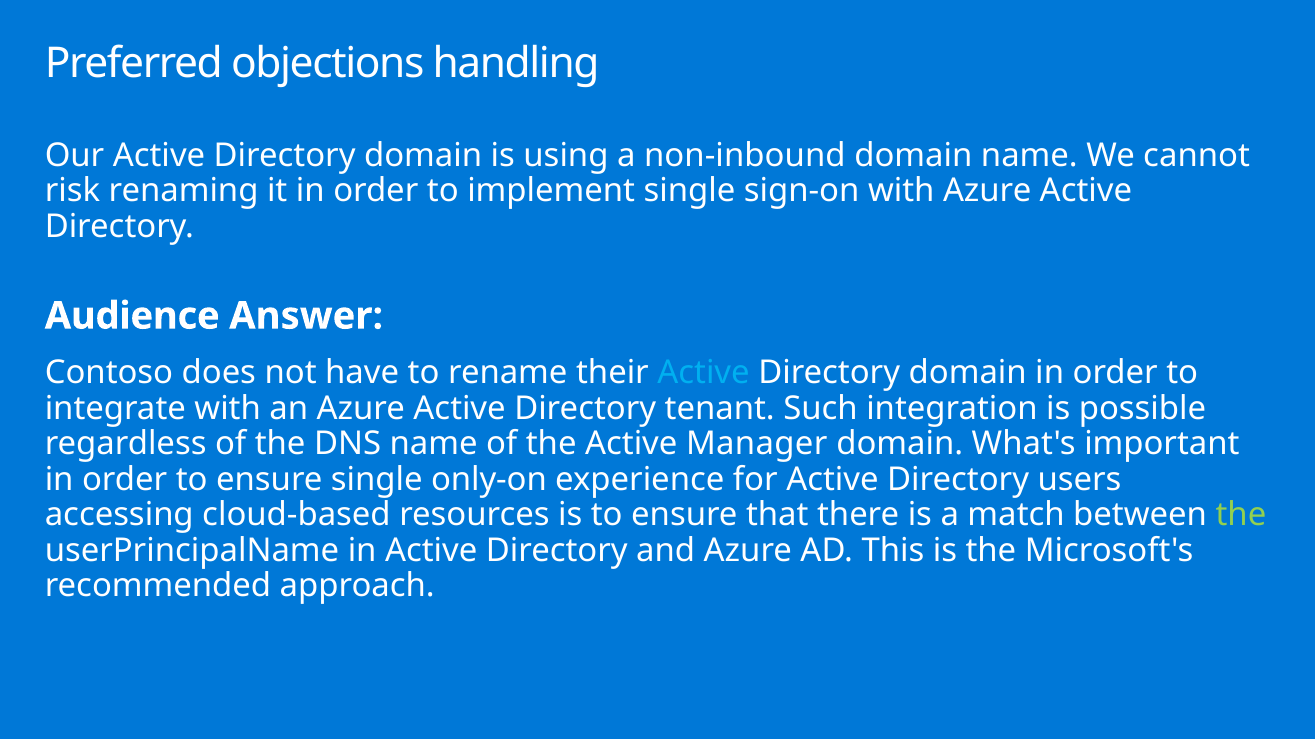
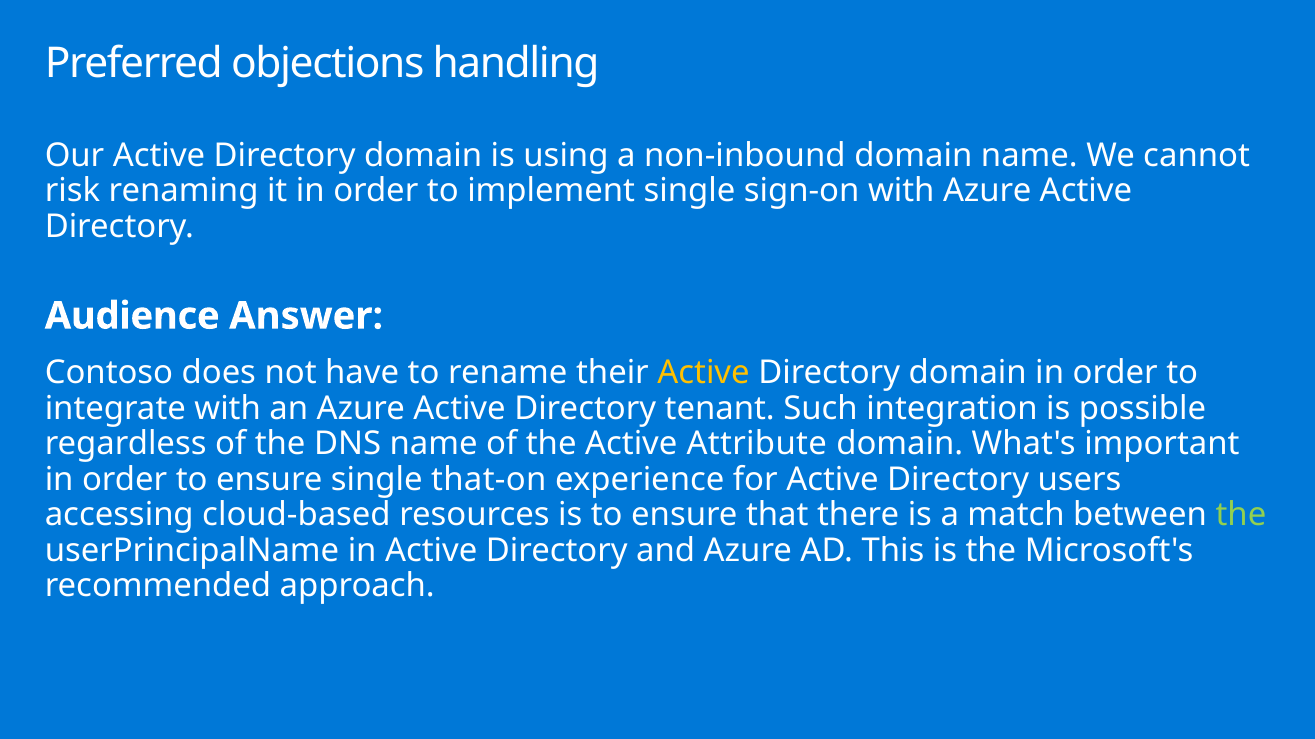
Active at (704, 373) colour: light blue -> yellow
Manager: Manager -> Attribute
only-on: only-on -> that-on
